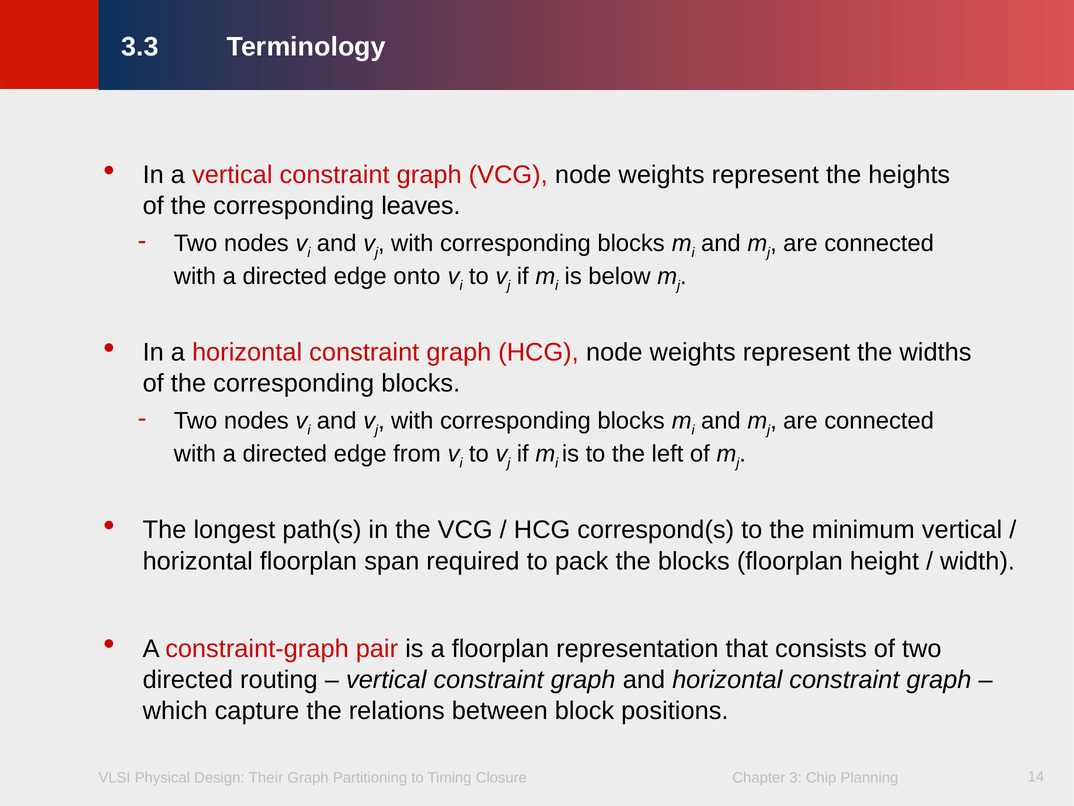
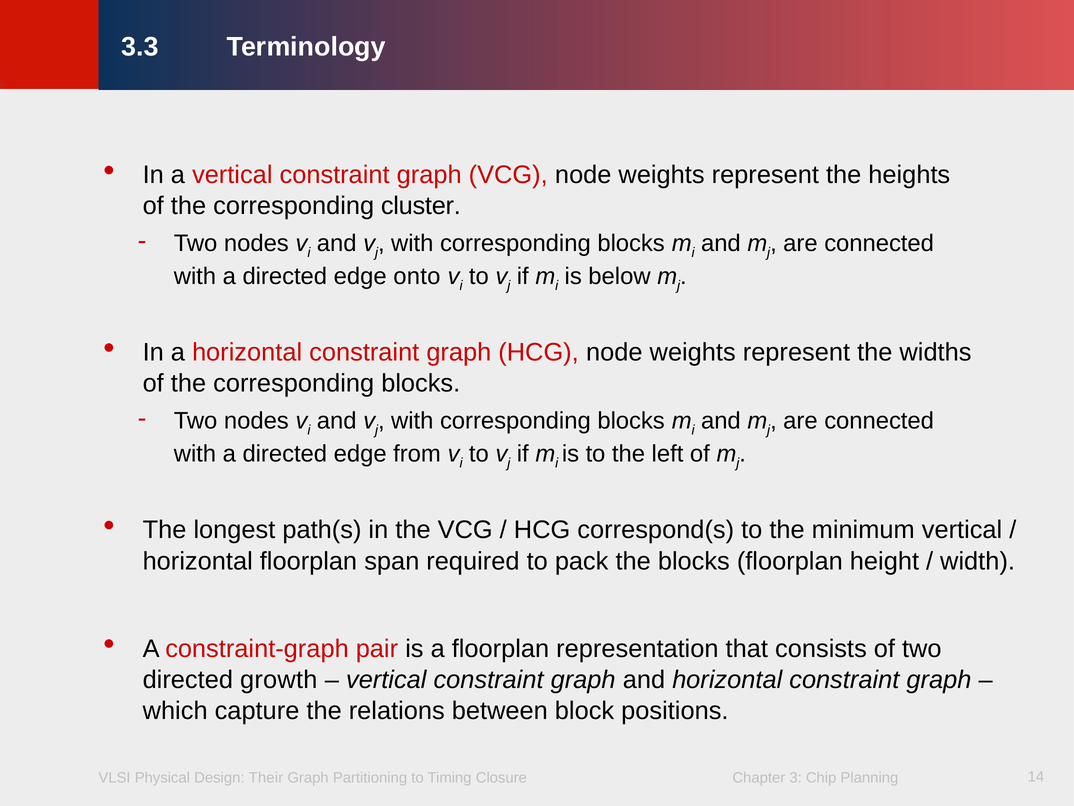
leaves: leaves -> cluster
routing: routing -> growth
